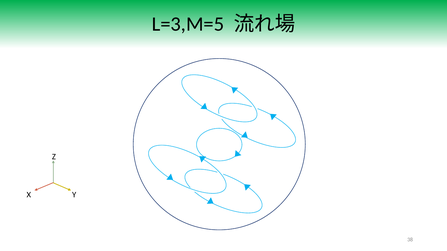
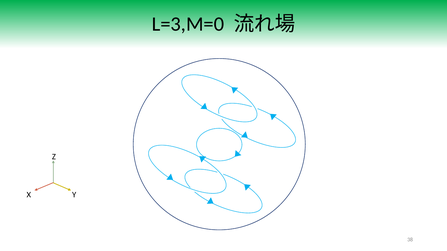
L=3,M=5: L=3,M=5 -> L=3,M=0
